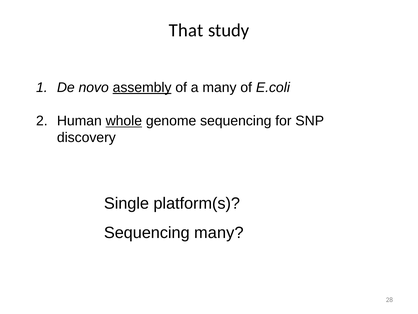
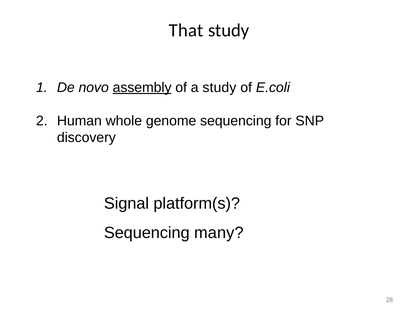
a many: many -> study
whole underline: present -> none
Single: Single -> Signal
